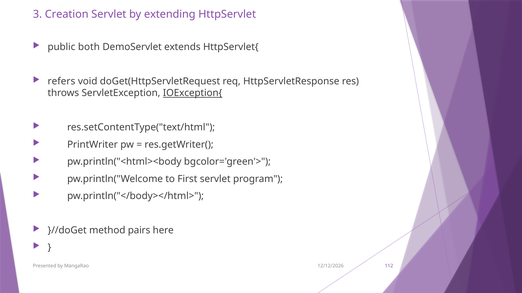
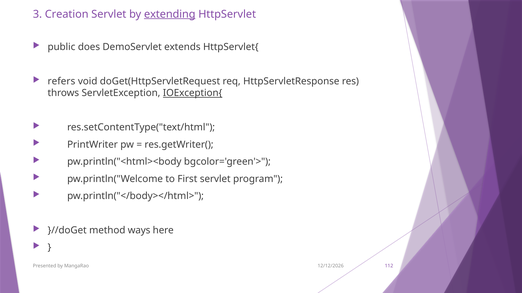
extending underline: none -> present
both: both -> does
pairs: pairs -> ways
